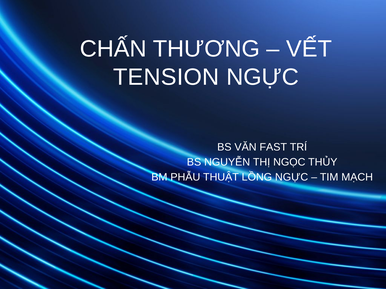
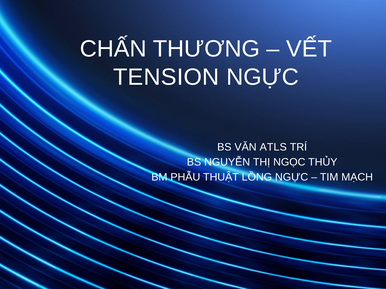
FAST: FAST -> ATLS
